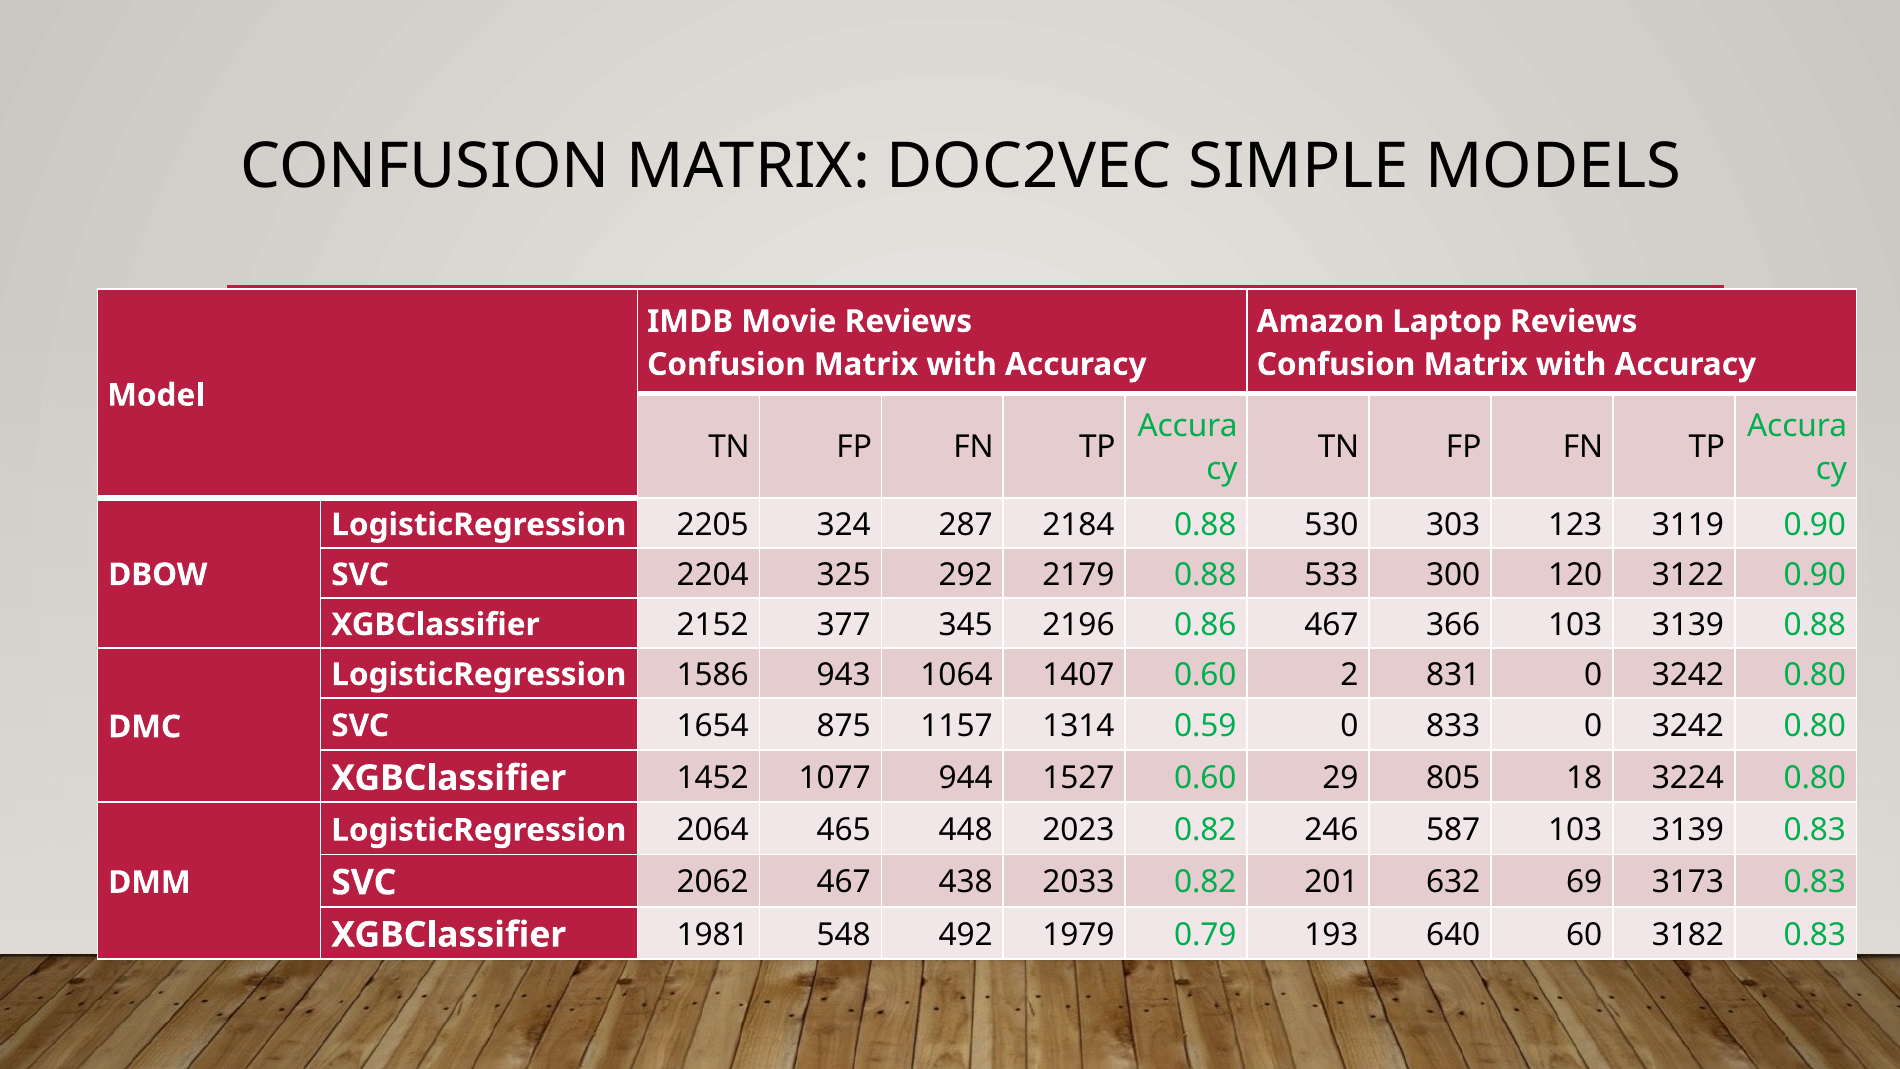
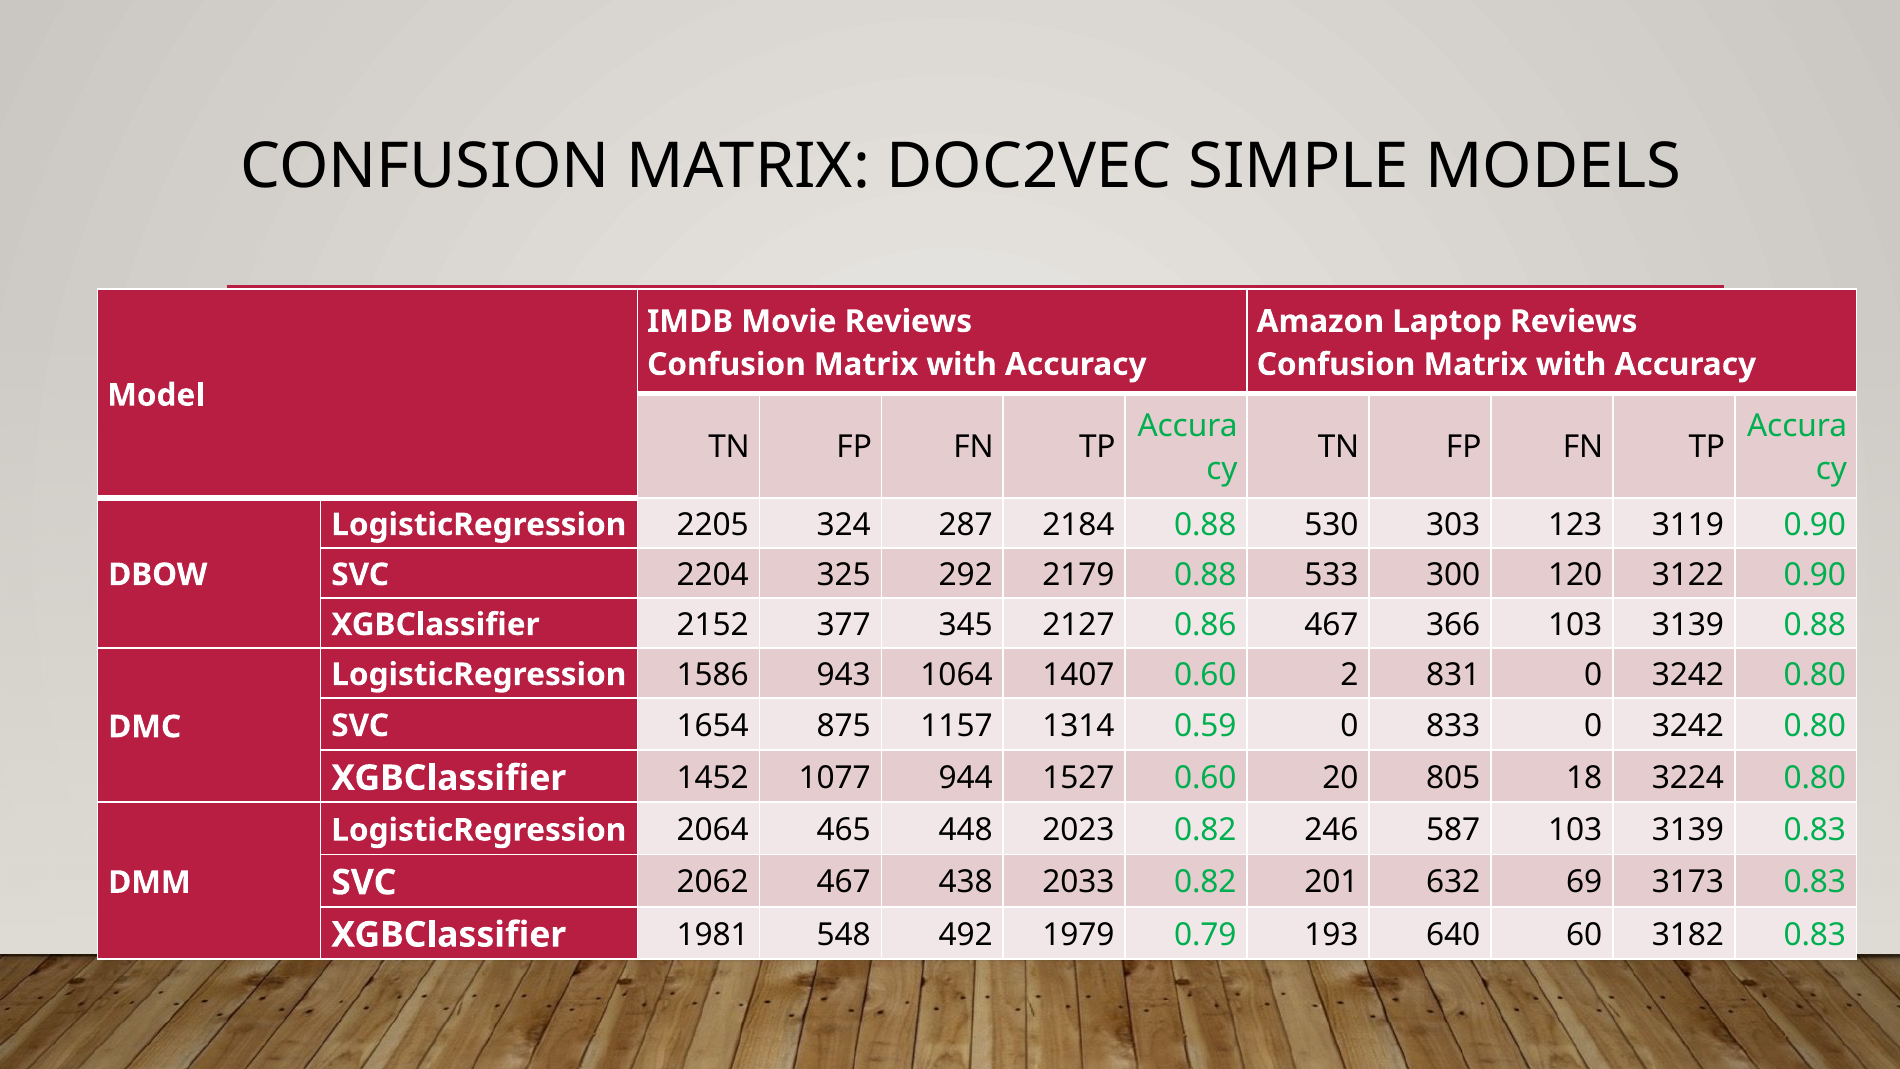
2196: 2196 -> 2127
29: 29 -> 20
